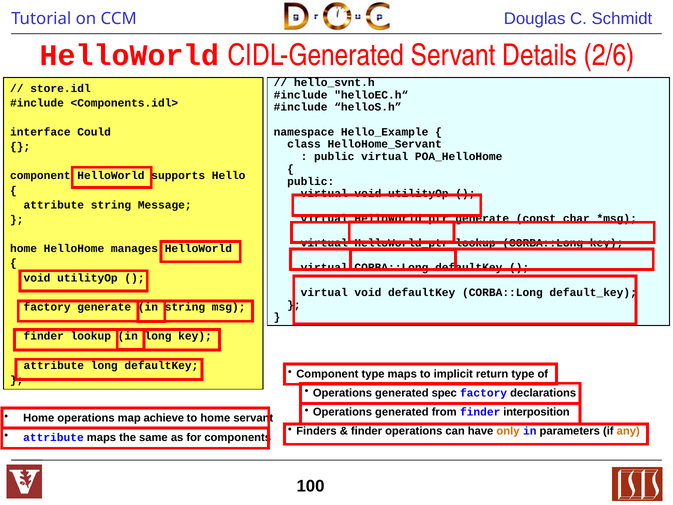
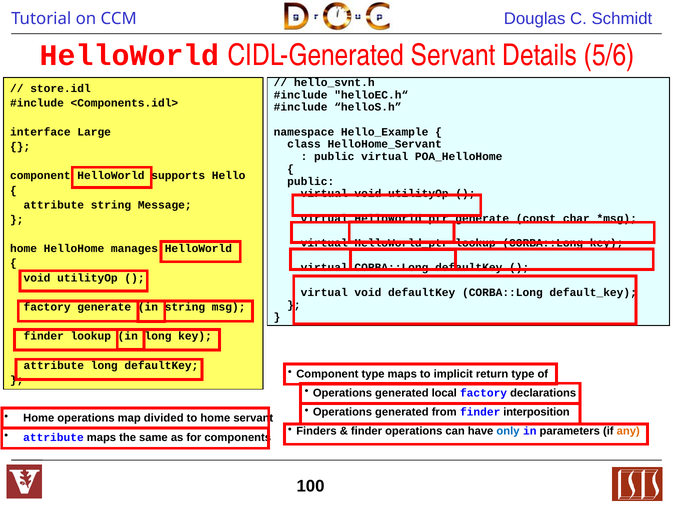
2/6: 2/6 -> 5/6
Could: Could -> Large
spec: spec -> local
achieve: achieve -> divided
only colour: orange -> blue
